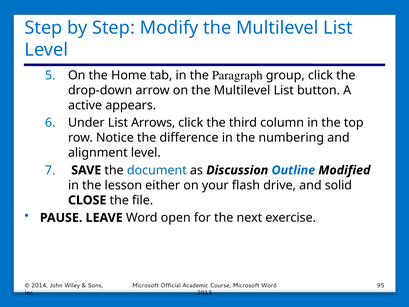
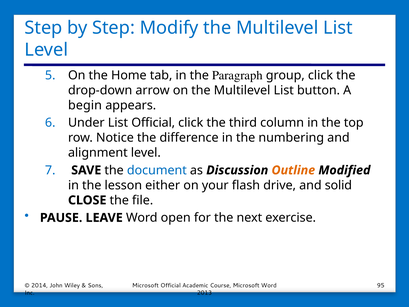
active: active -> begin
List Arrows: Arrows -> Official
Outline colour: blue -> orange
